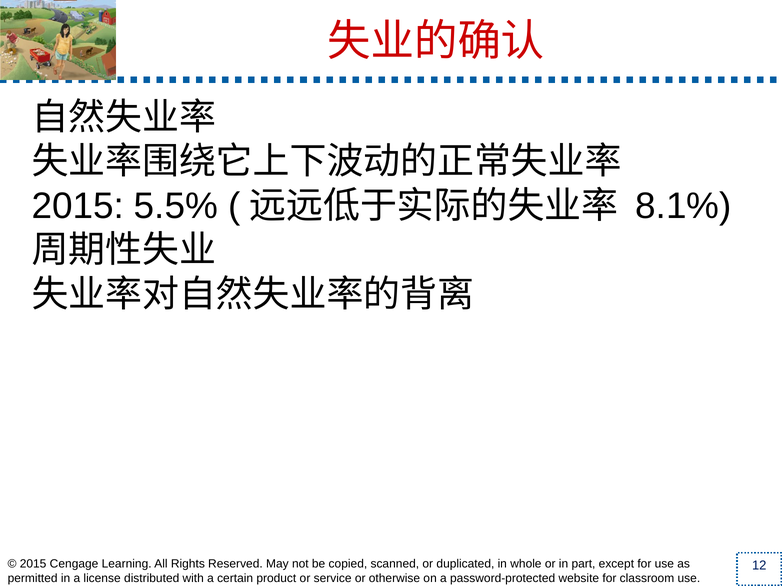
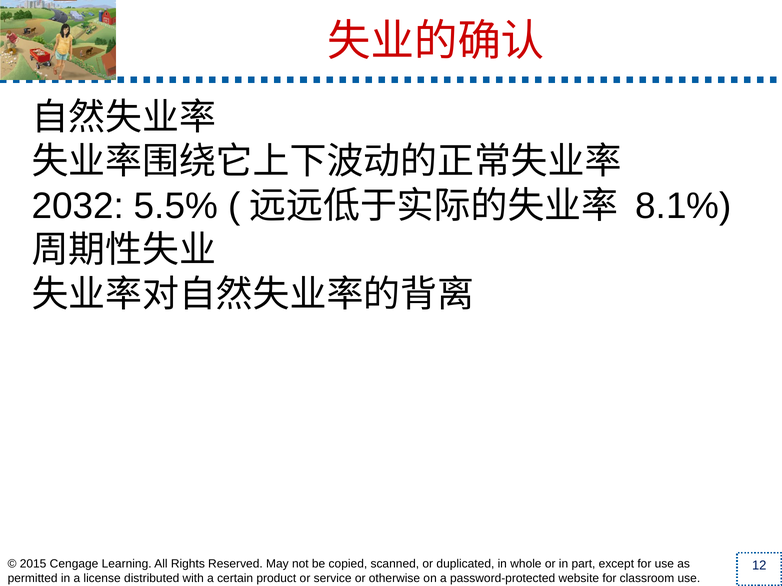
2015 at (78, 206): 2015 -> 2032
